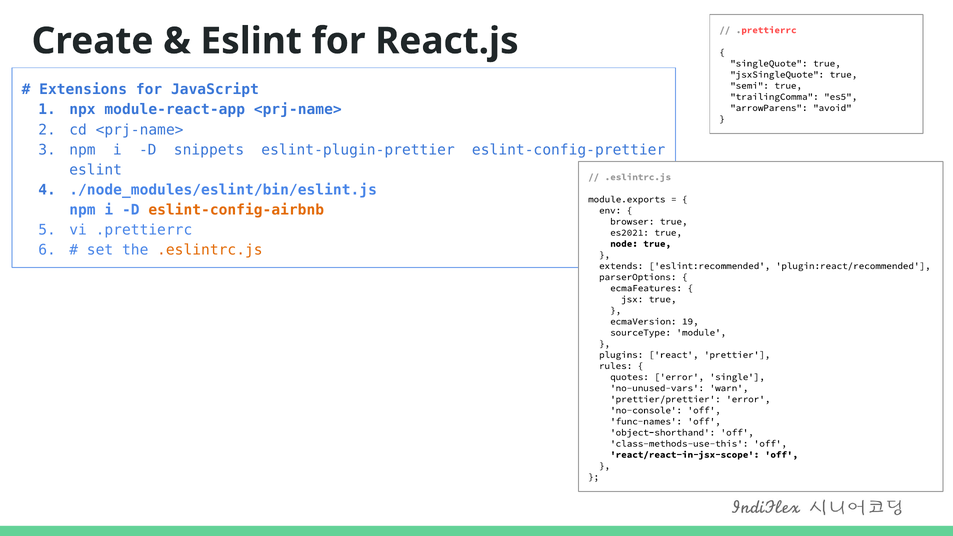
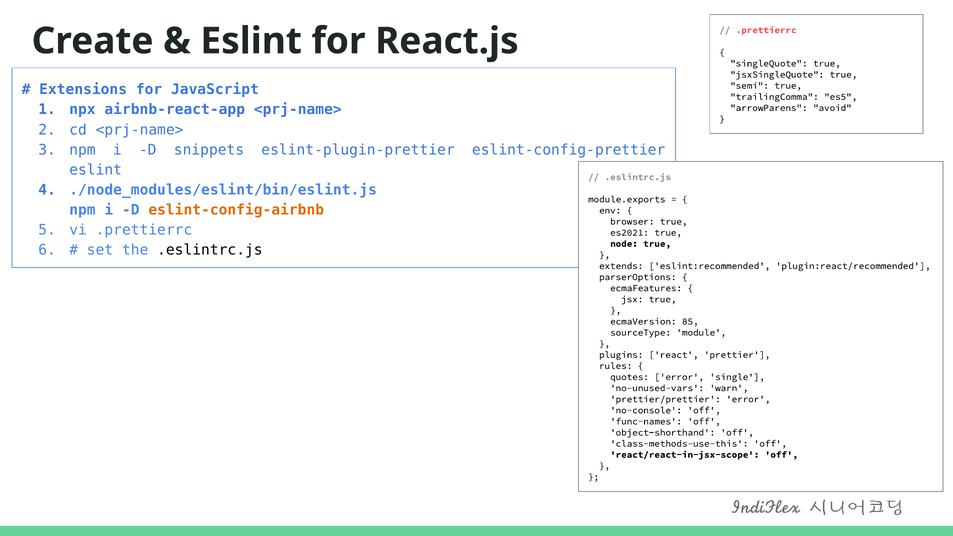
module-react-app: module-react-app -> airbnb-react-app
.eslintrc.js at (210, 250) colour: orange -> black
19: 19 -> 85
